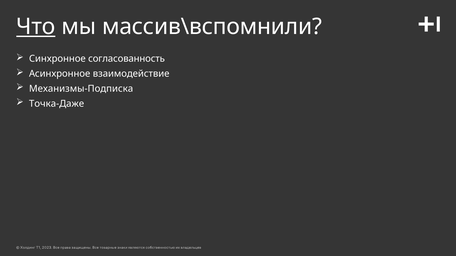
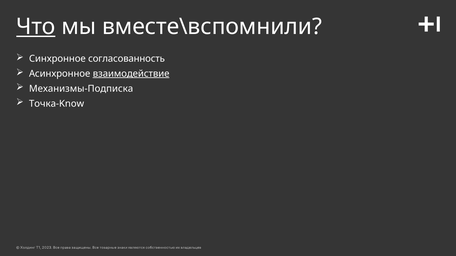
массив\вспомнили: массив\вспомнили -> вместе\вспомнили
взаимодействие underline: none -> present
Точка-Даже: Точка-Даже -> Точка-Know
